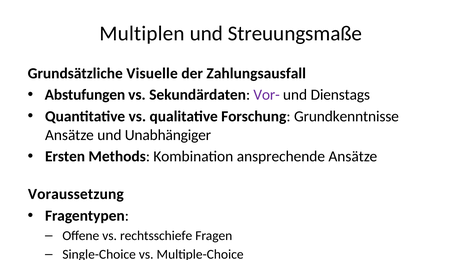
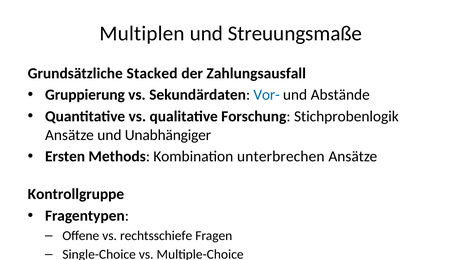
Visuelle: Visuelle -> Stacked
Abstufungen at (85, 95): Abstufungen -> Gruppierung
Vor- colour: purple -> blue
Dienstags: Dienstags -> Abstände
Grundkenntnisse: Grundkenntnisse -> Stichprobenlogik
ansprechende: ansprechende -> unterbrechen
Voraussetzung: Voraussetzung -> Kontrollgruppe
